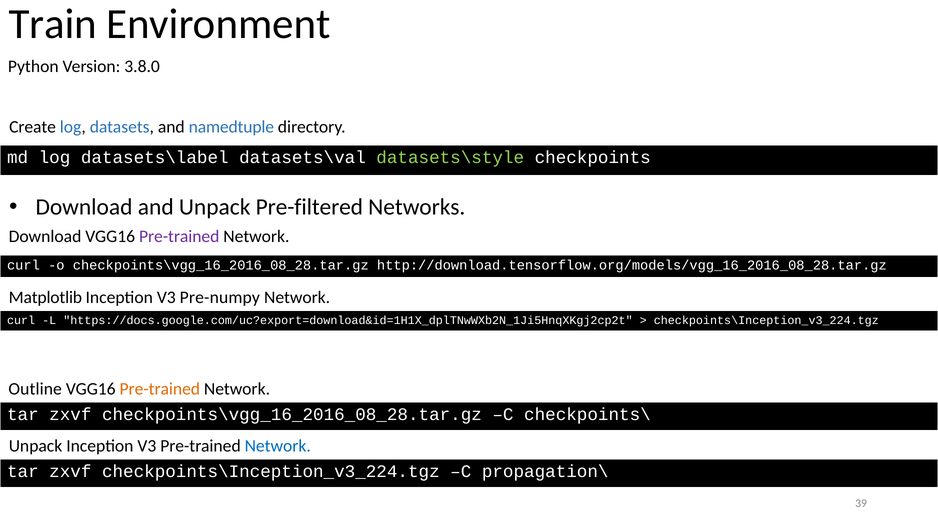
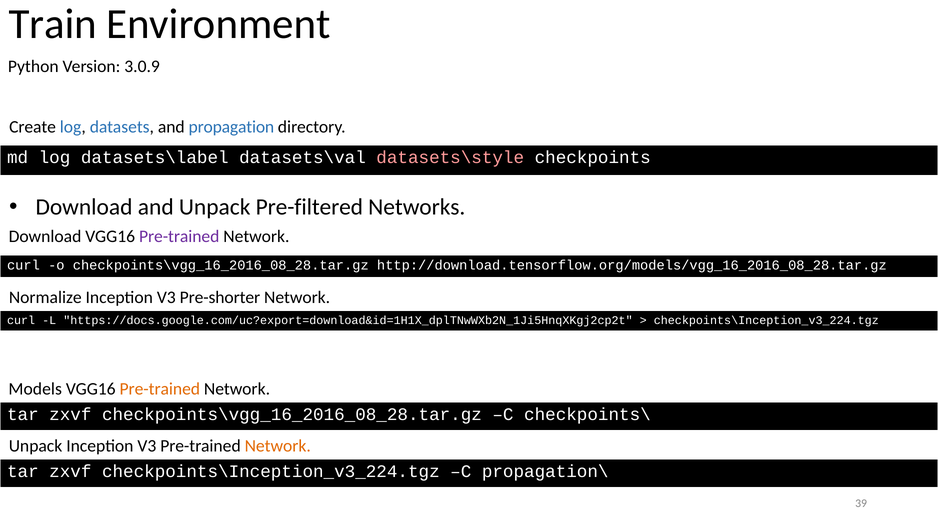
3.8.0: 3.8.0 -> 3.0.9
namedtuple: namedtuple -> propagation
datasets\style colour: light green -> pink
Matplotlib: Matplotlib -> Normalize
Pre-numpy: Pre-numpy -> Pre-shorter
Outline: Outline -> Models
Network at (278, 446) colour: blue -> orange
